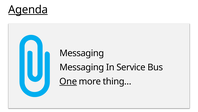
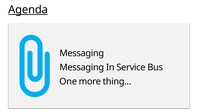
One underline: present -> none
